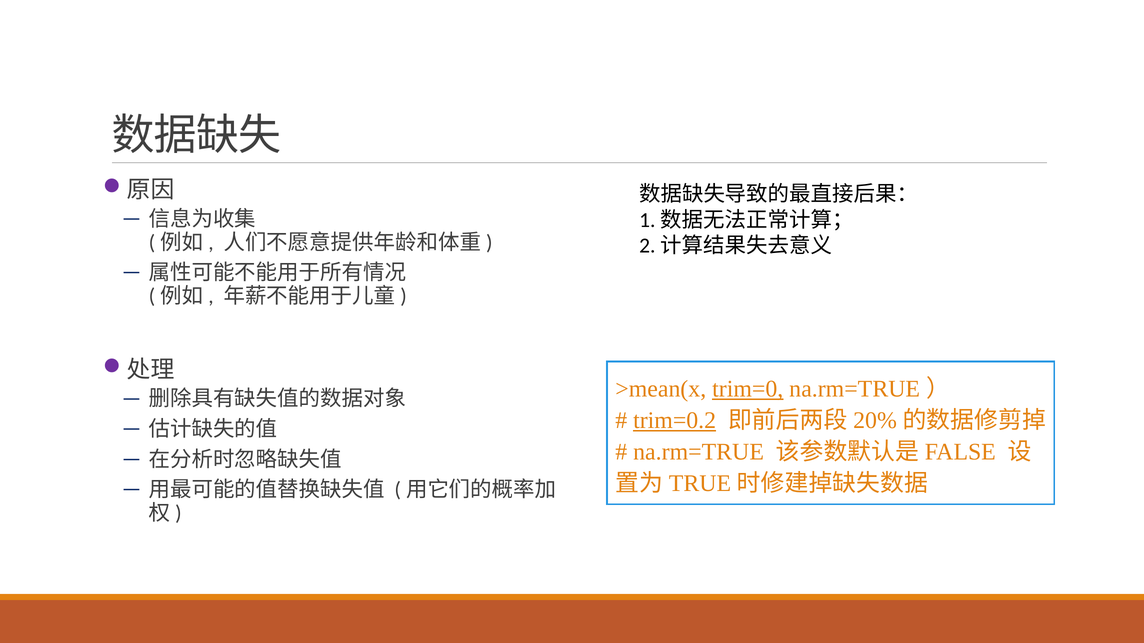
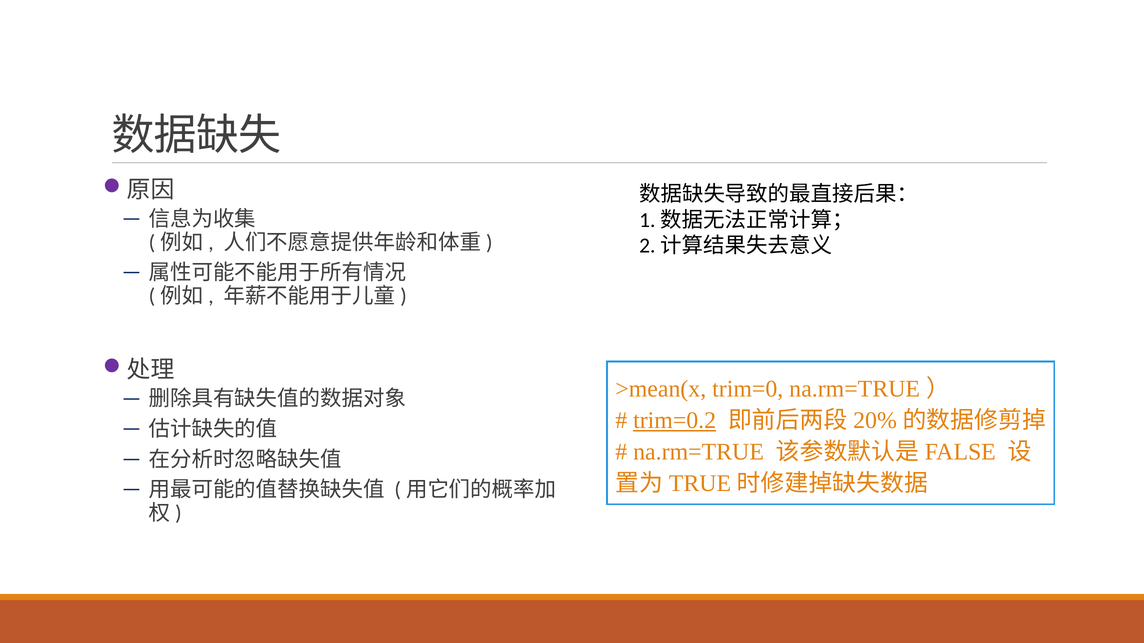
trim=0 underline: present -> none
